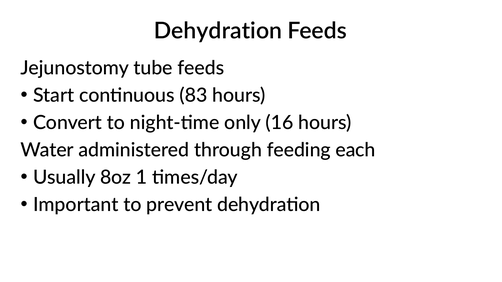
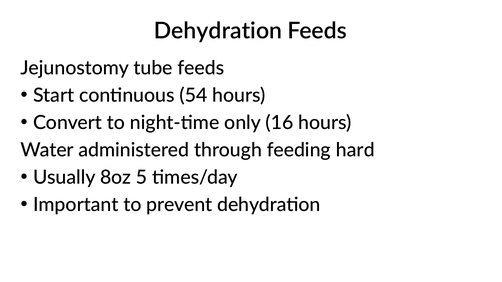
83: 83 -> 54
each: each -> hard
1: 1 -> 5
